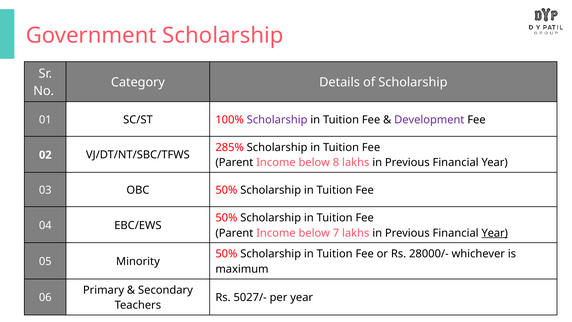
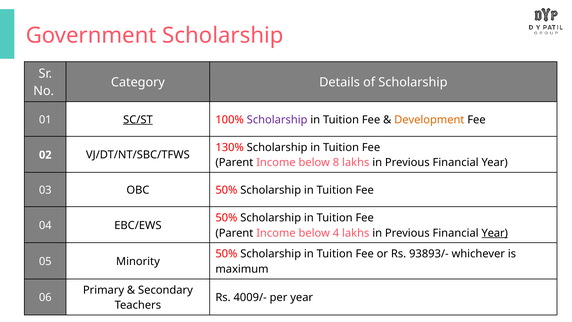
SC/ST underline: none -> present
Development colour: purple -> orange
285%: 285% -> 130%
7: 7 -> 4
28000/-: 28000/- -> 93893/-
5027/-: 5027/- -> 4009/-
